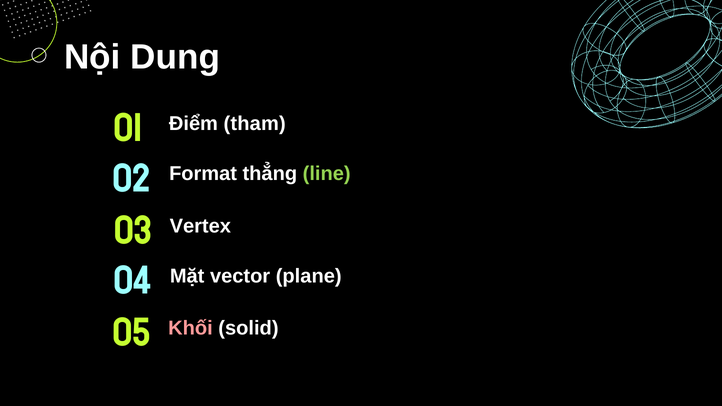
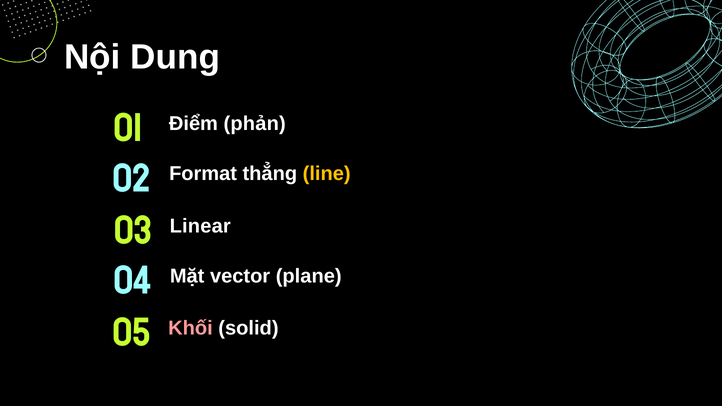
tham: tham -> phản
line colour: light green -> yellow
Vertex: Vertex -> Linear
